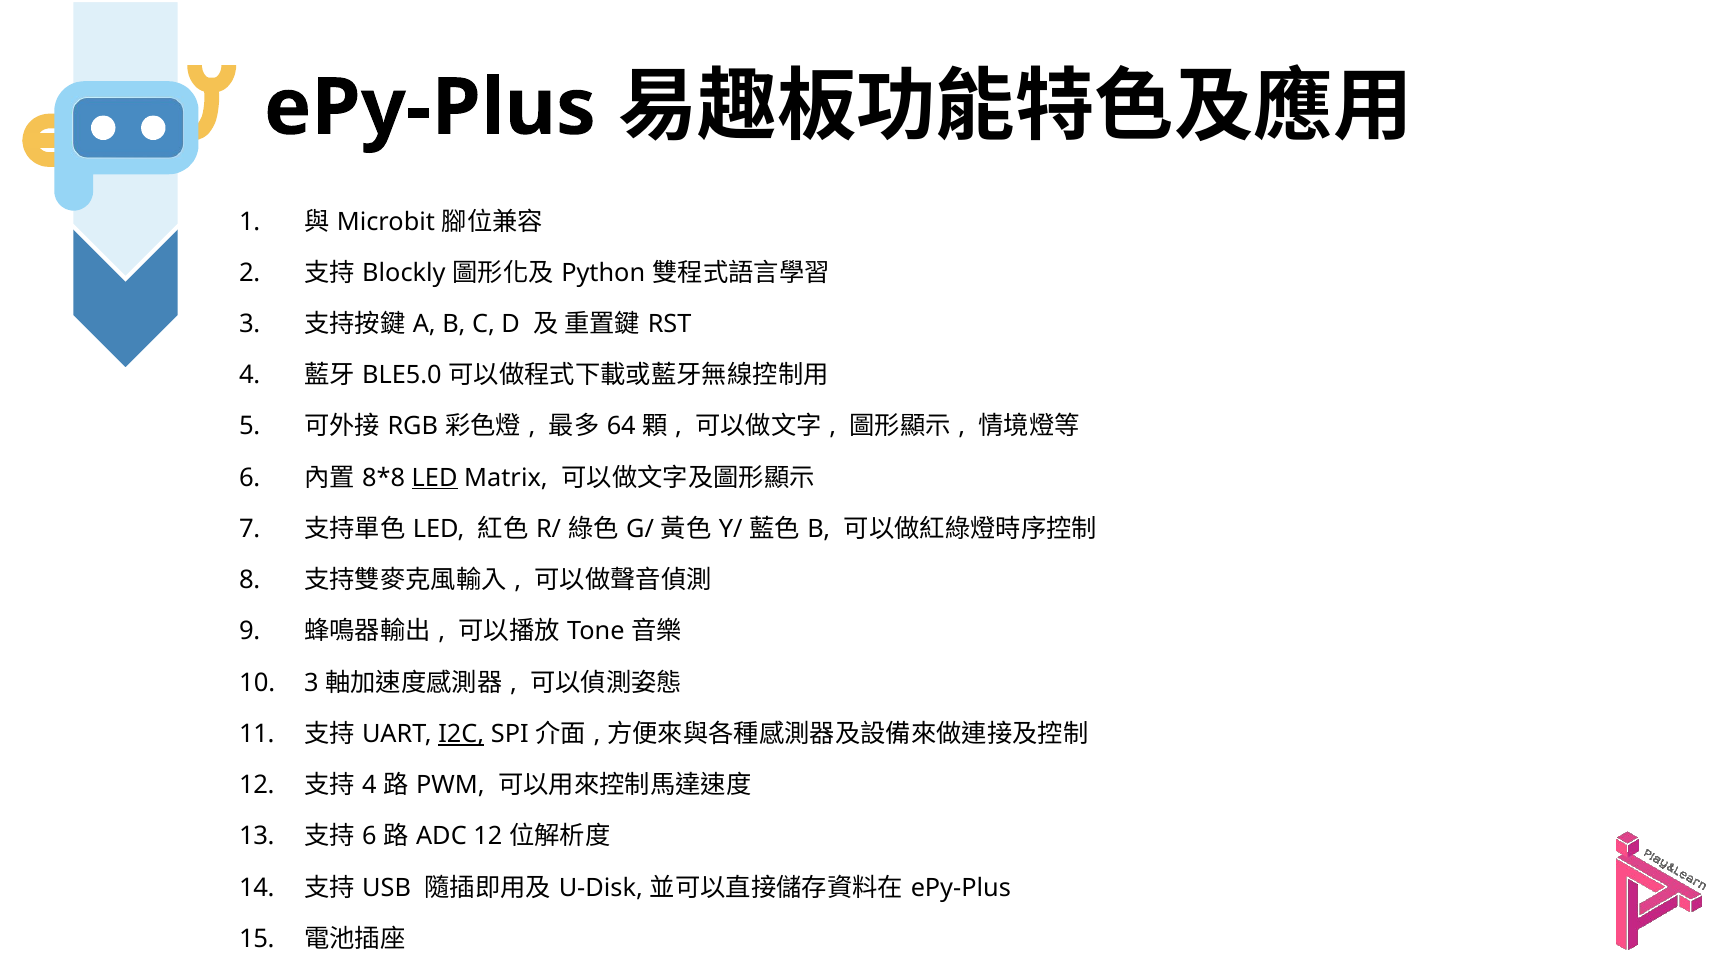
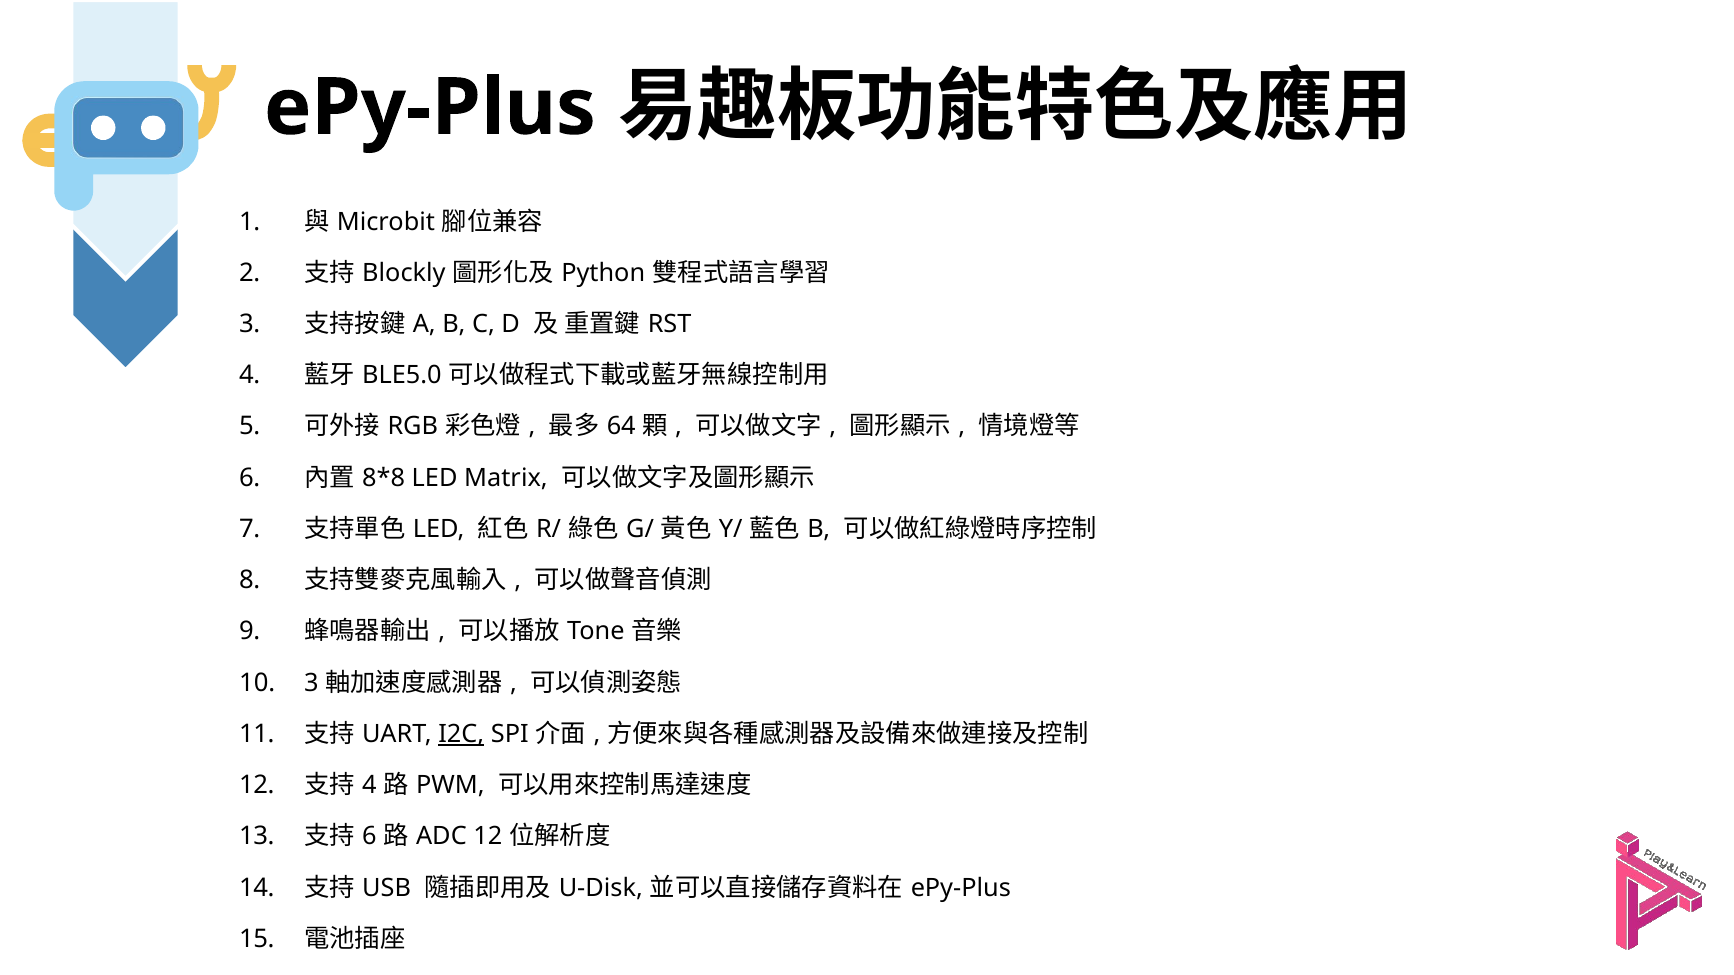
LED at (435, 478) underline: present -> none
